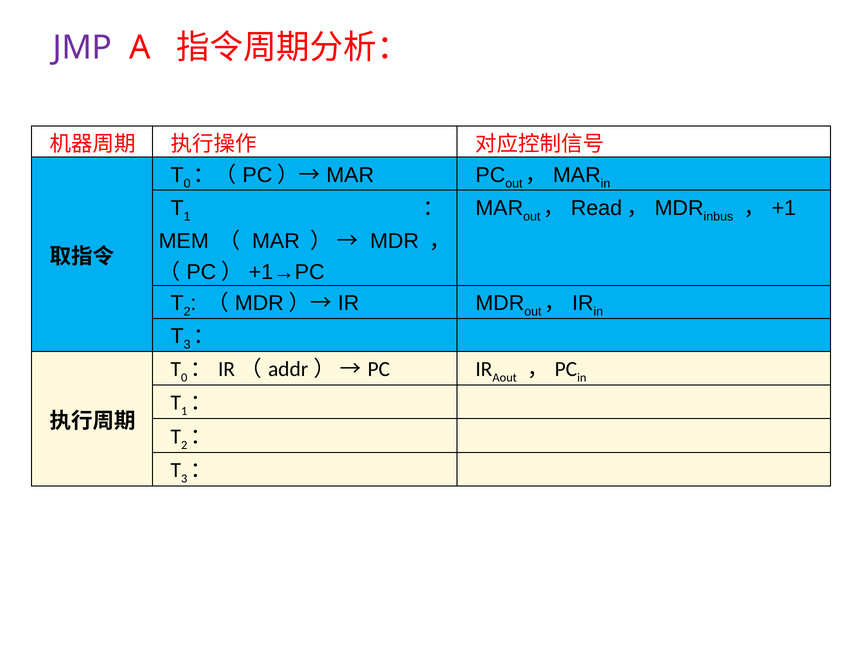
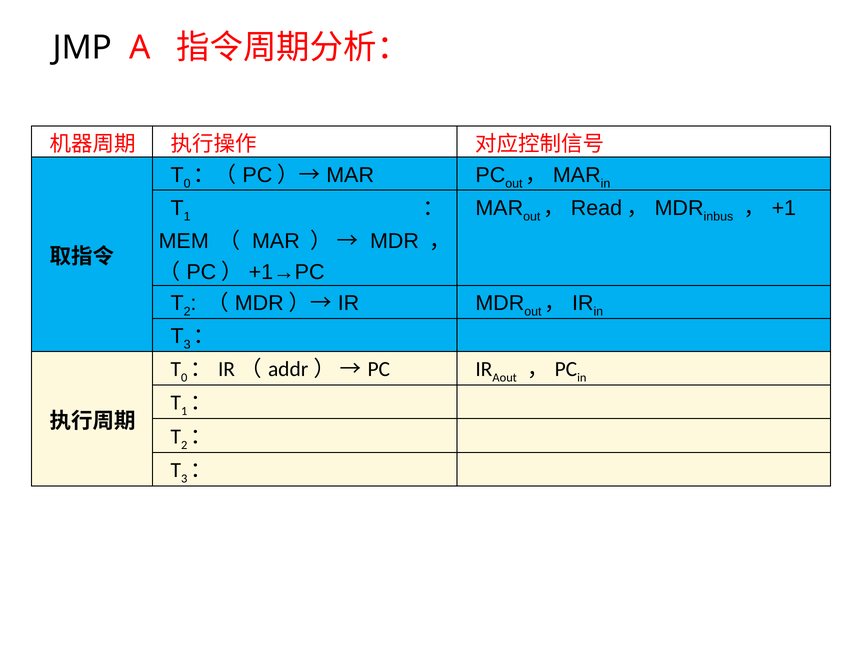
JMP colour: purple -> black
